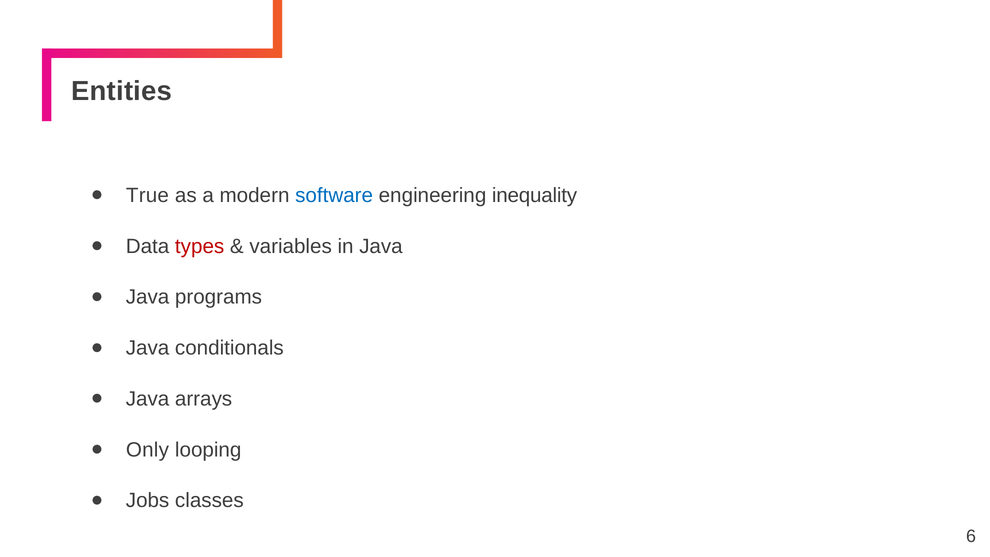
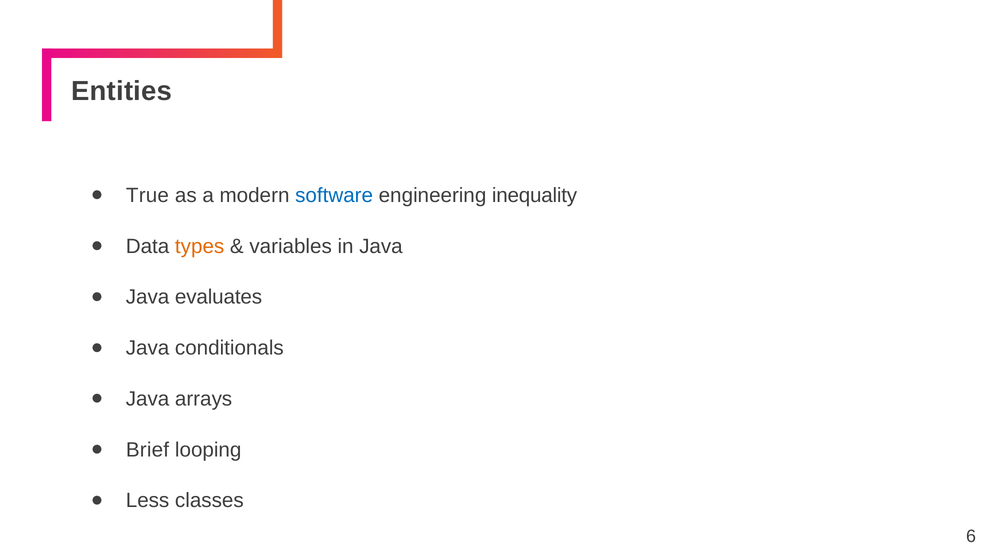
types colour: red -> orange
programs: programs -> evaluates
Only: Only -> Brief
Jobs: Jobs -> Less
